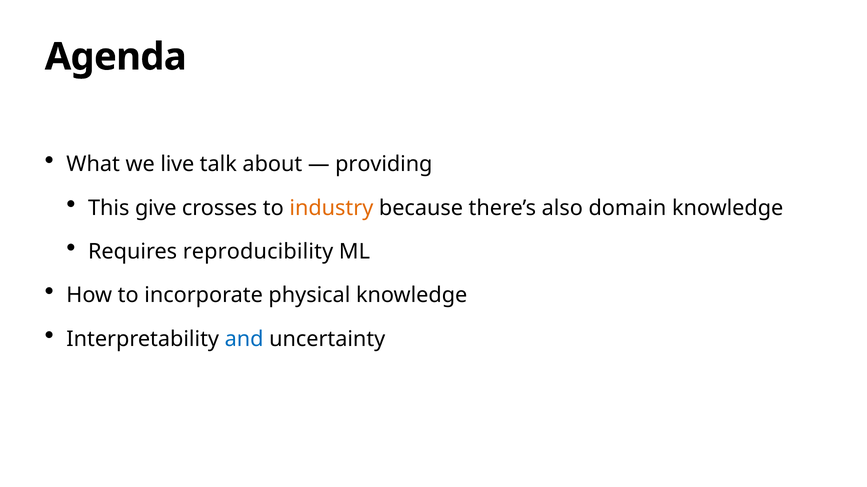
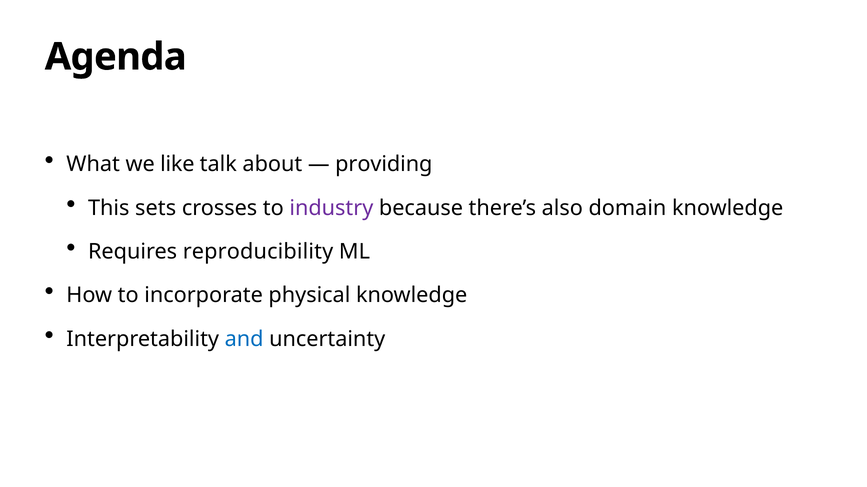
live: live -> like
give: give -> sets
industry colour: orange -> purple
